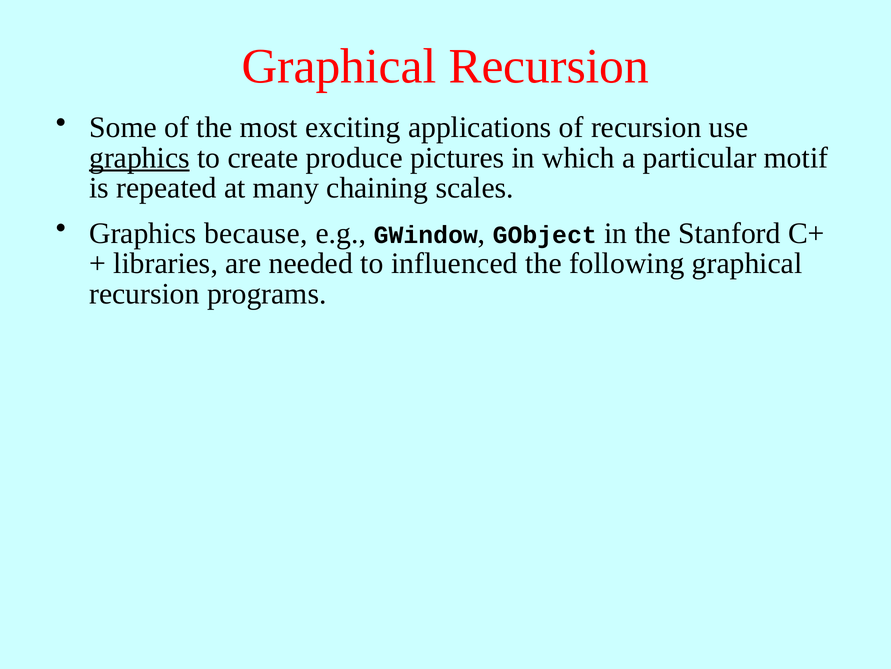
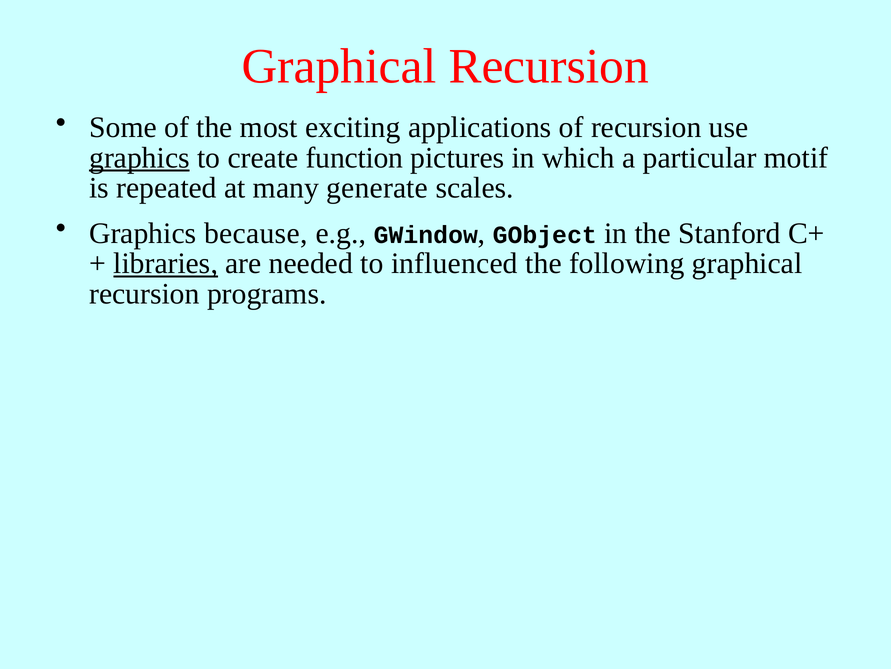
produce: produce -> function
chaining: chaining -> generate
libraries underline: none -> present
